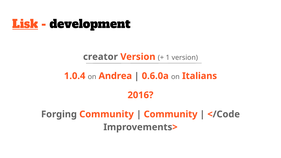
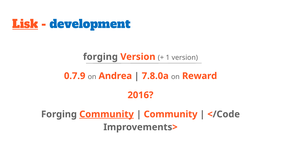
development colour: black -> blue
creator at (100, 57): creator -> forging
1.0.4: 1.0.4 -> 0.7.9
0.6.0a: 0.6.0a -> 7.8.0a
Italians: Italians -> Reward
Community at (107, 114) underline: none -> present
